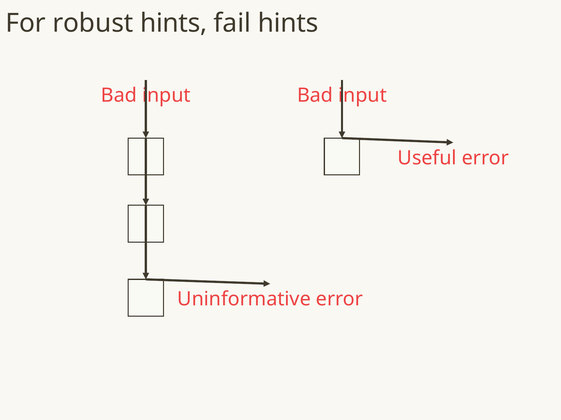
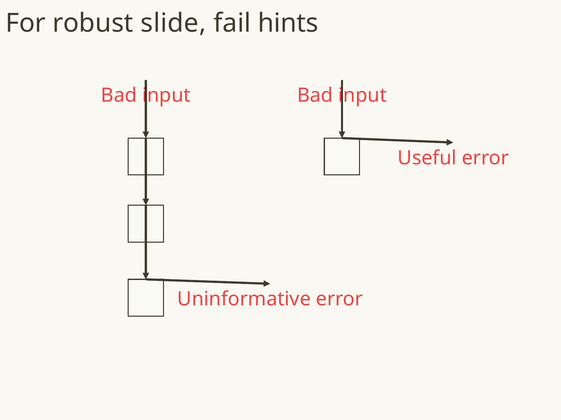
robust hints: hints -> slide
